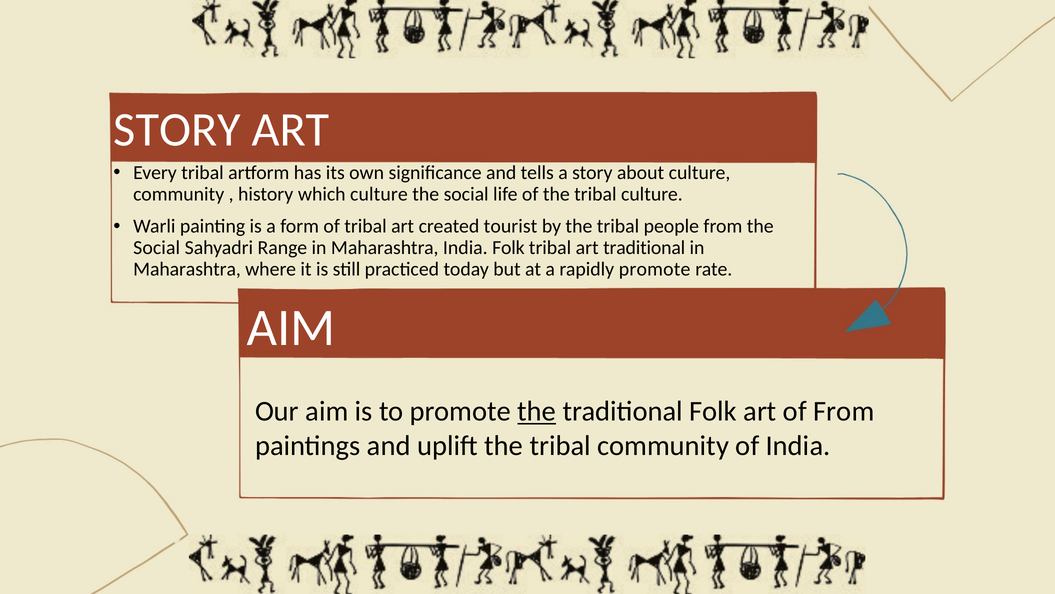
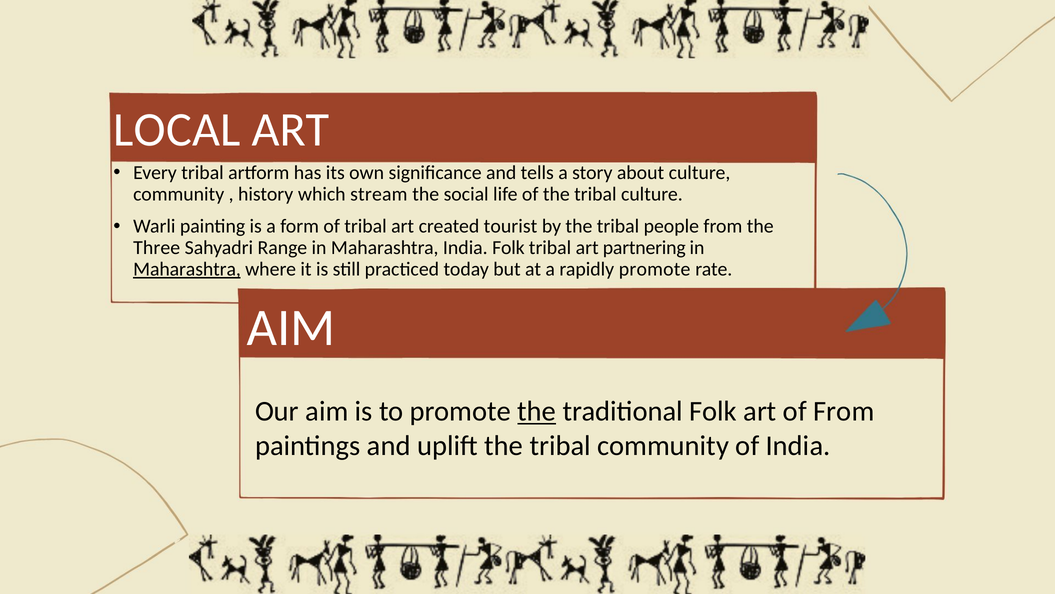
STORY at (177, 130): STORY -> LOCAL
which culture: culture -> stream
Social at (157, 248): Social -> Three
art traditional: traditional -> partnering
Maharashtra at (187, 269) underline: none -> present
